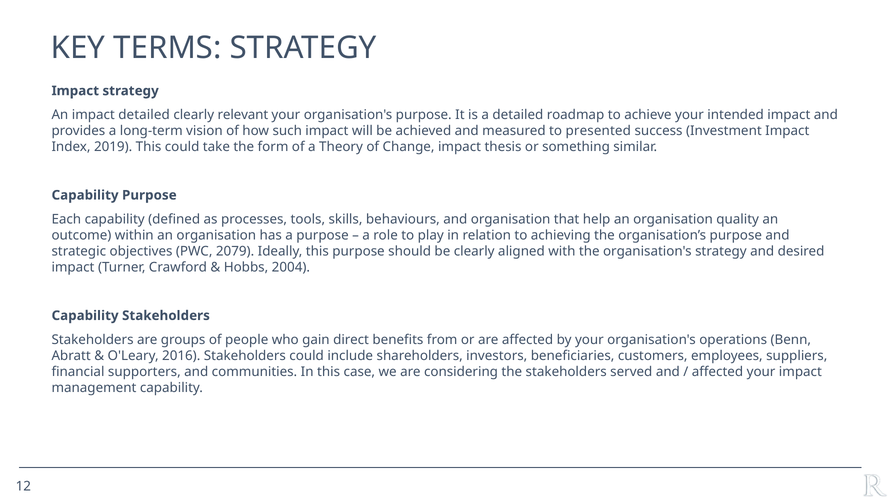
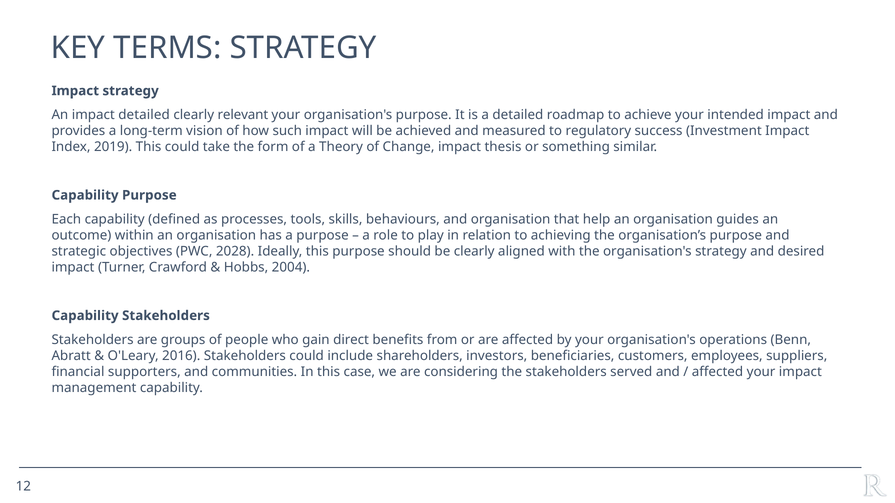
presented: presented -> regulatory
quality: quality -> guides
2079: 2079 -> 2028
